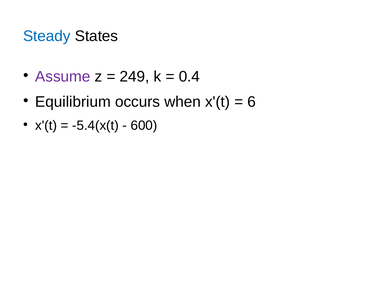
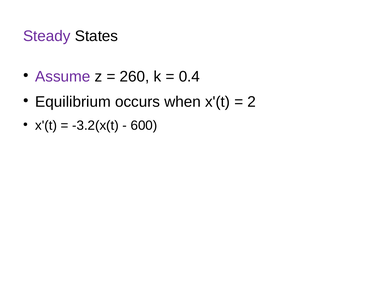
Steady colour: blue -> purple
249: 249 -> 260
6: 6 -> 2
-5.4(x(t: -5.4(x(t -> -3.2(x(t
